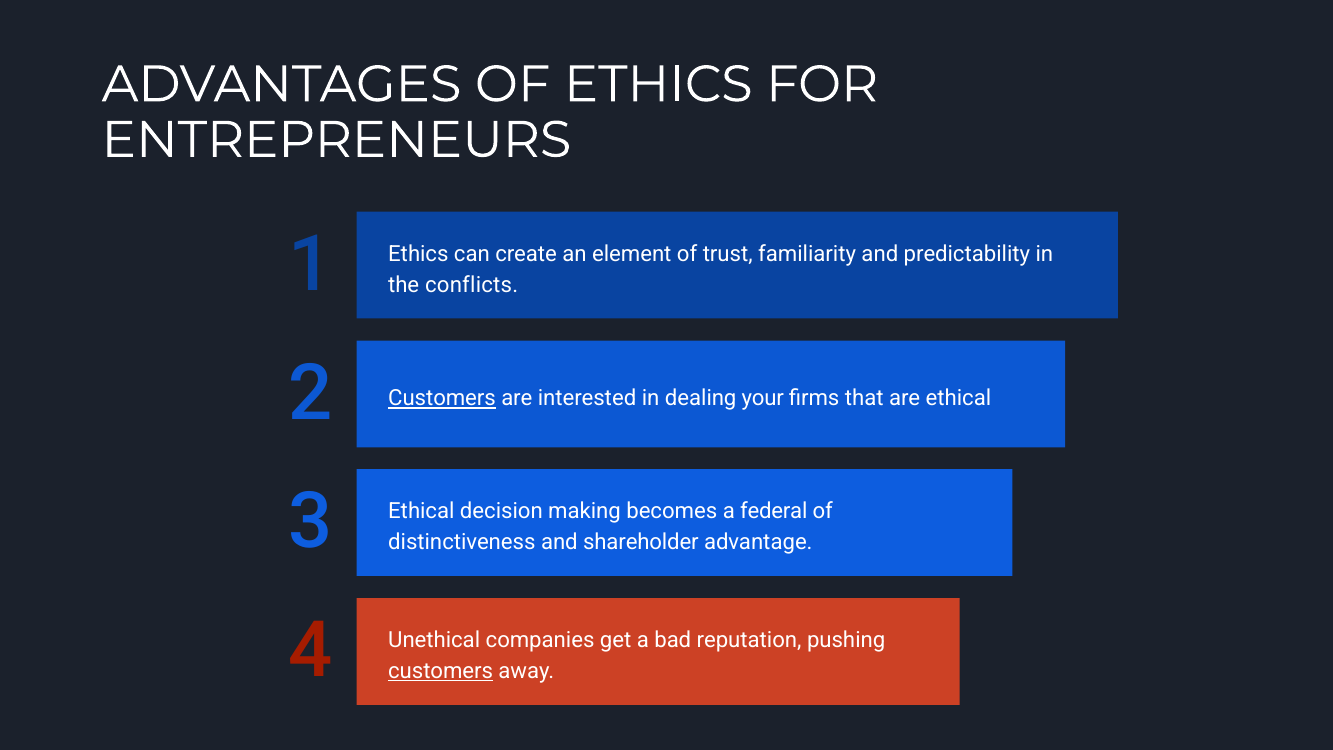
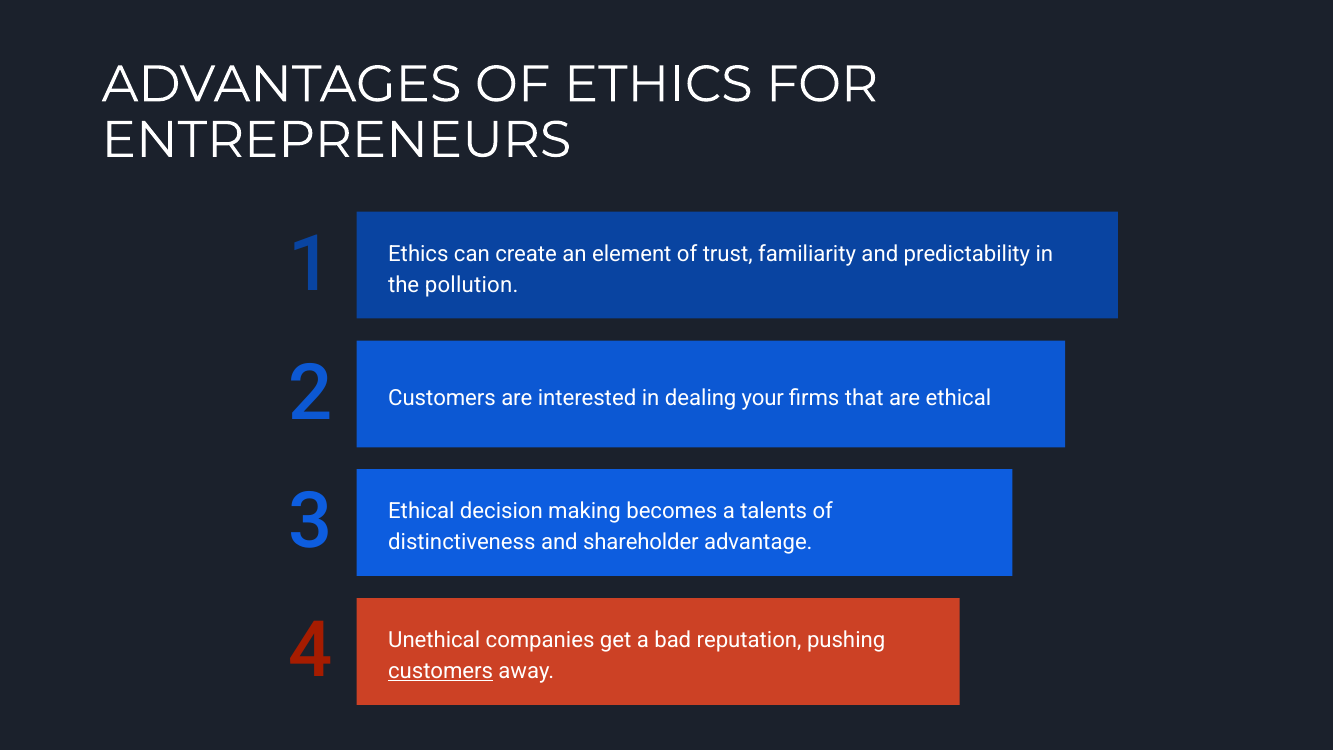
conflicts: conflicts -> pollution
Customers at (442, 398) underline: present -> none
federal: federal -> talents
